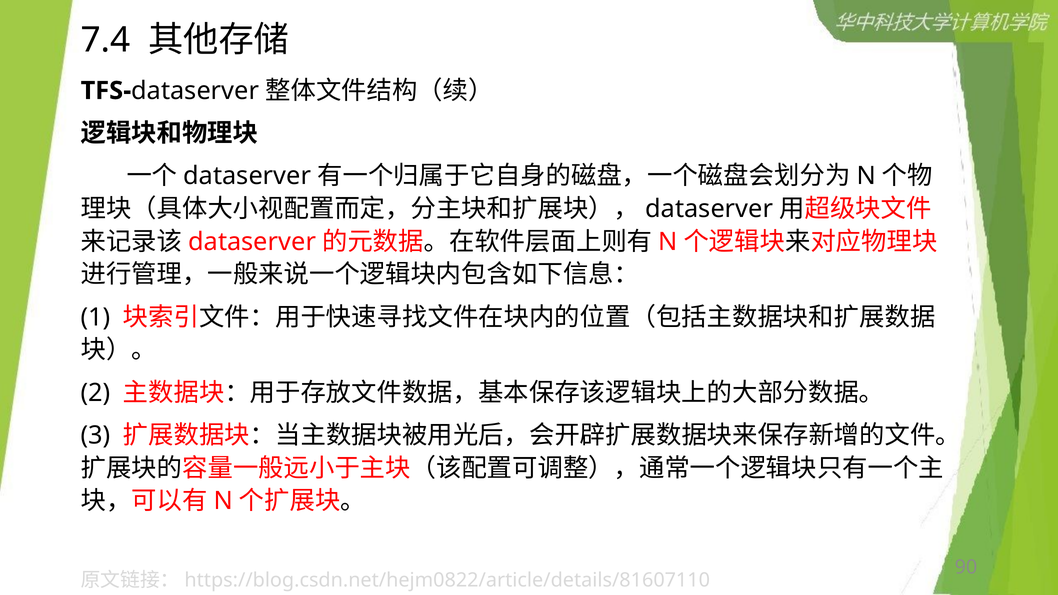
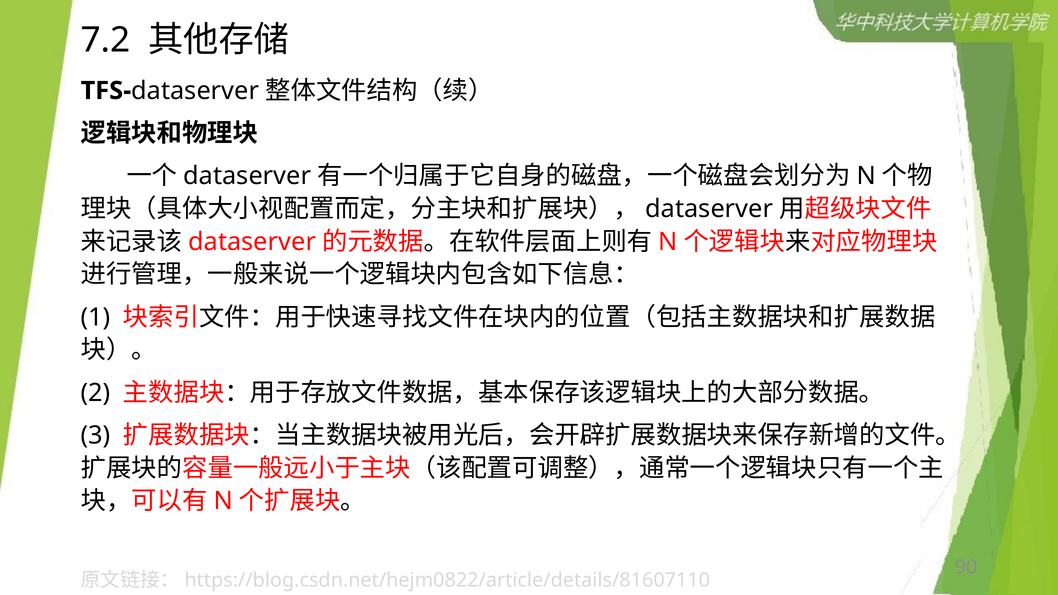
7.4: 7.4 -> 7.2
